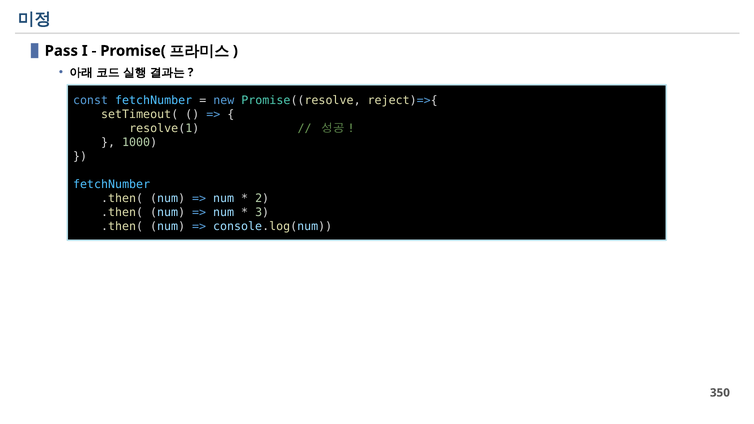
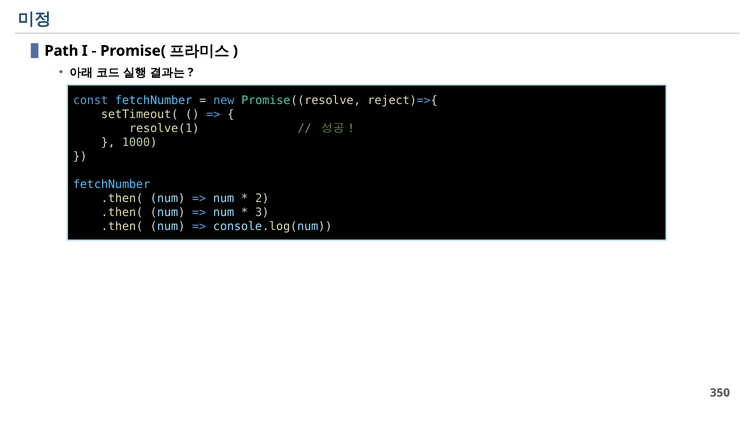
Pass: Pass -> Path
